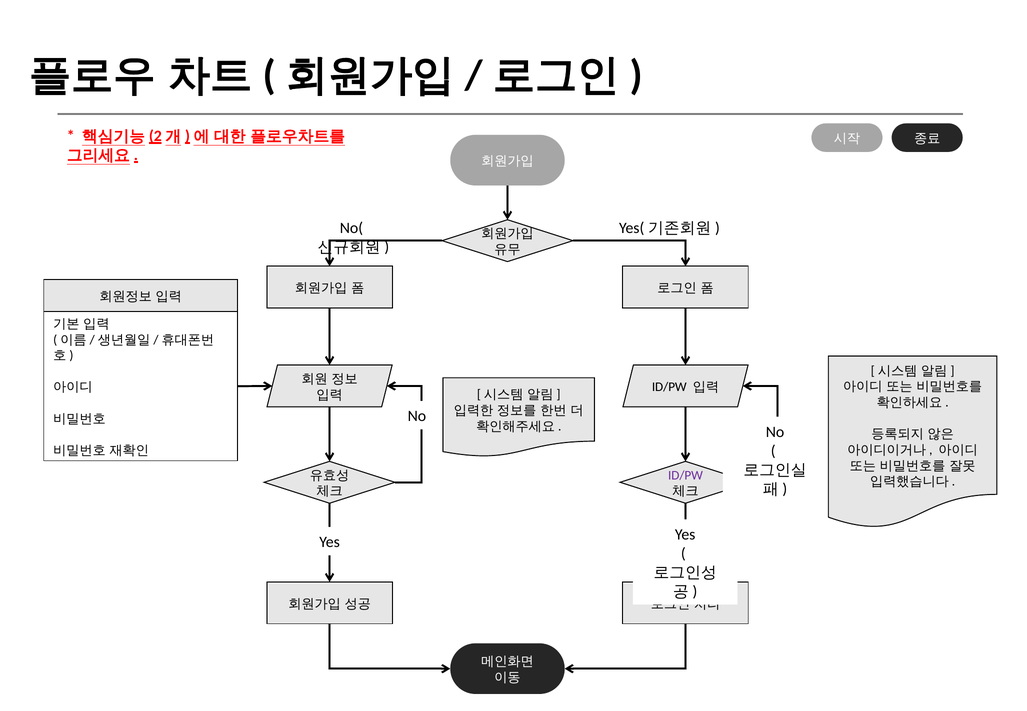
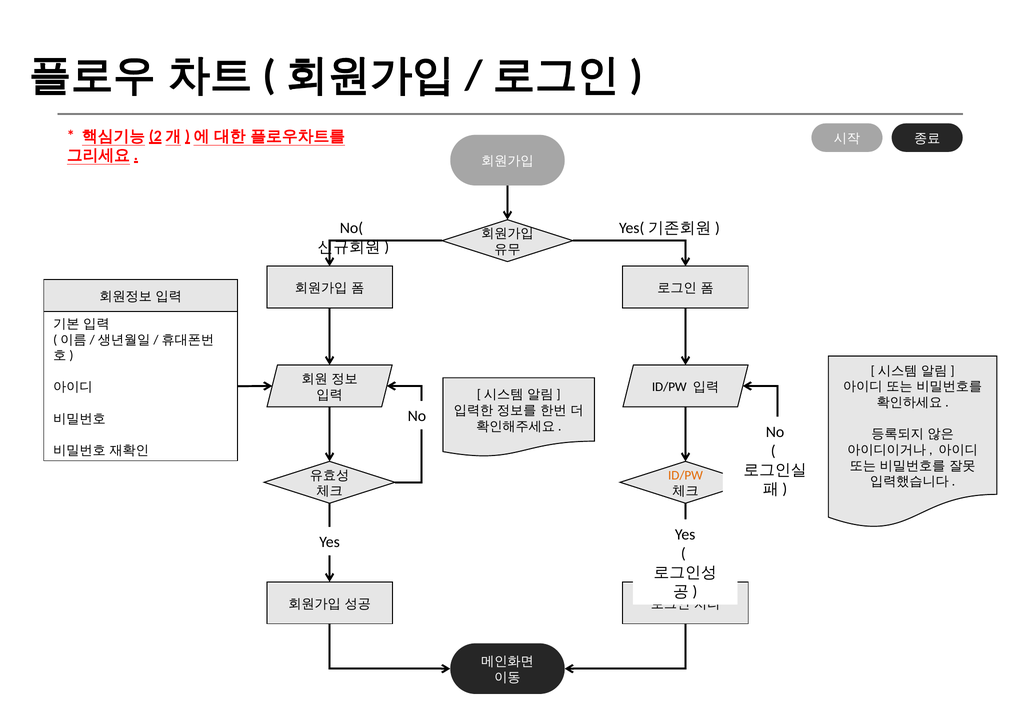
ID/PW at (686, 475) colour: purple -> orange
